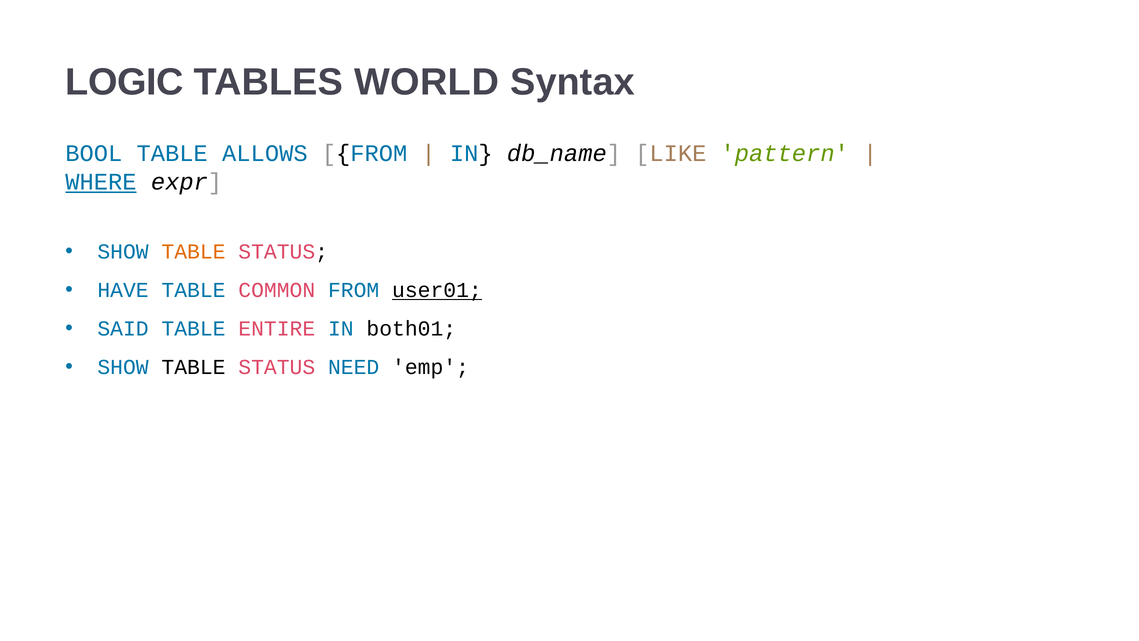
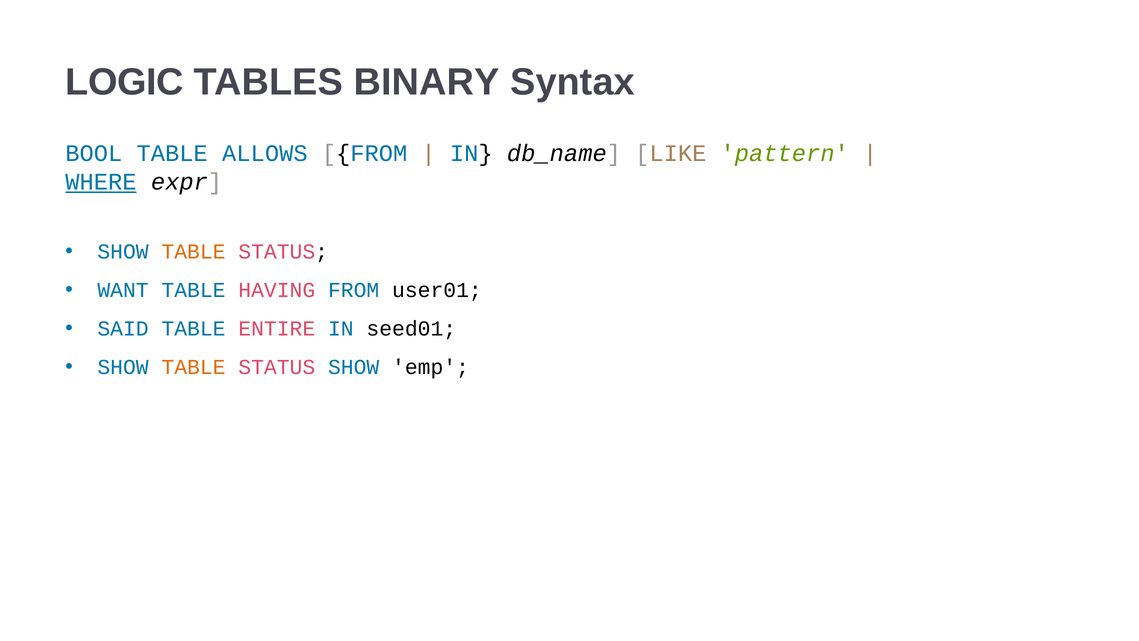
WORLD: WORLD -> BINARY
HAVE: HAVE -> WANT
COMMON: COMMON -> HAVING
user01 underline: present -> none
both01: both01 -> seed01
TABLE at (193, 367) colour: black -> orange
STATUS NEED: NEED -> SHOW
